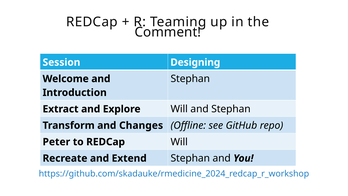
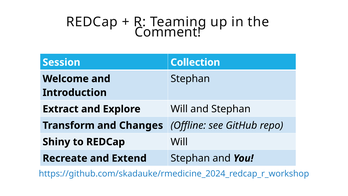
Designing: Designing -> Collection
Peter: Peter -> Shiny
